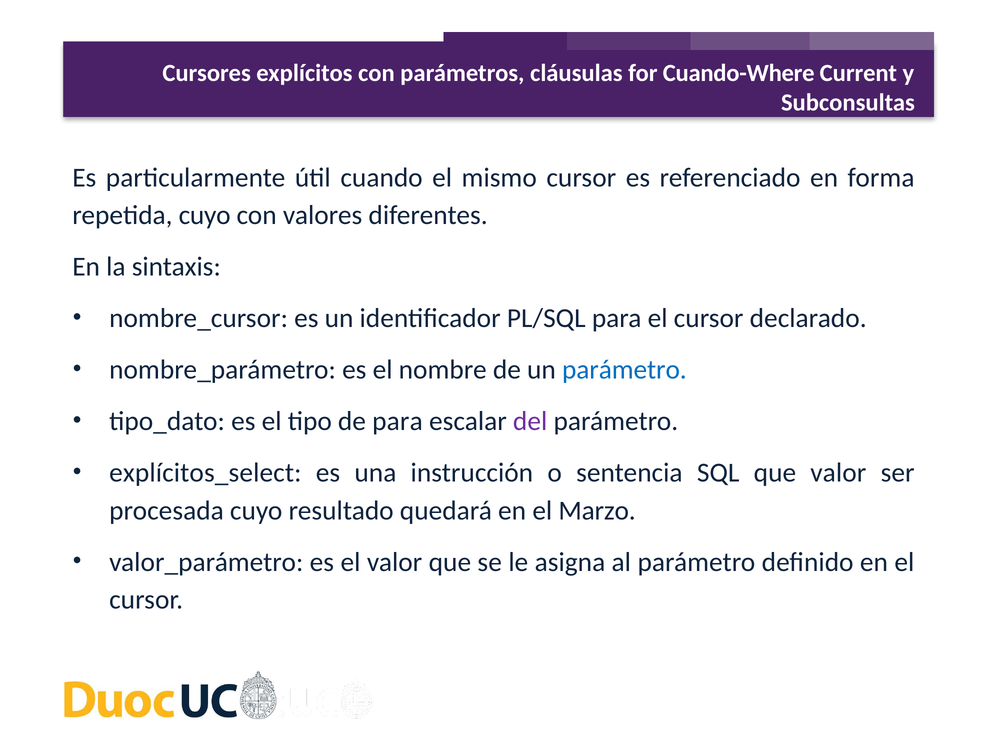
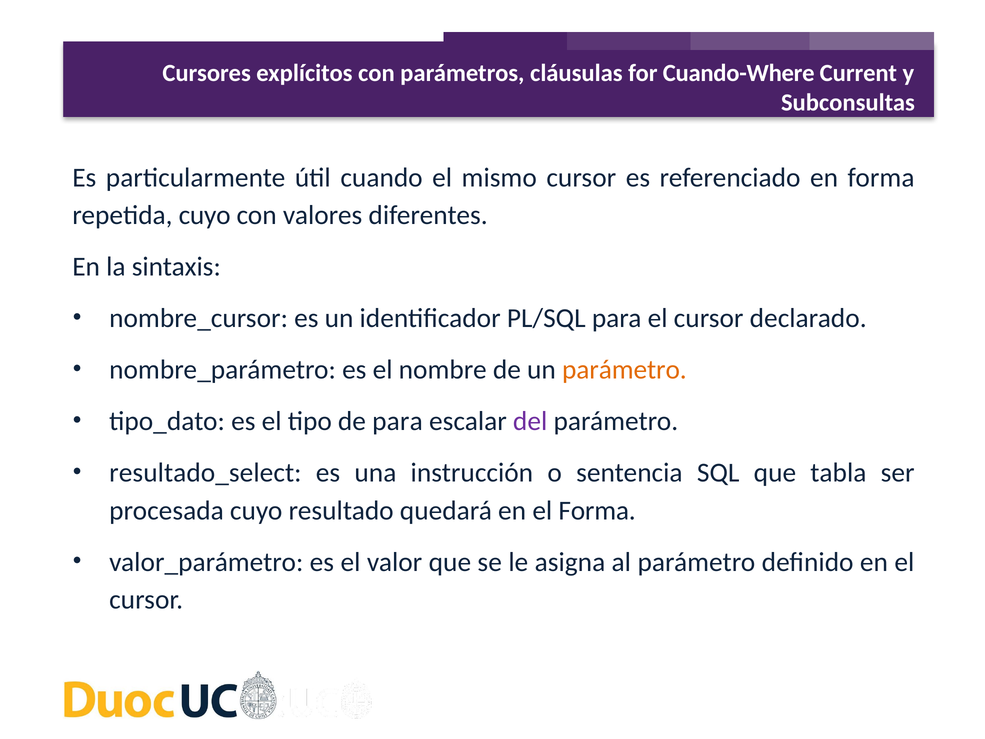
parámetro at (624, 370) colour: blue -> orange
explícitos_select: explícitos_select -> resultado_select
que valor: valor -> tabla
el Marzo: Marzo -> Forma
